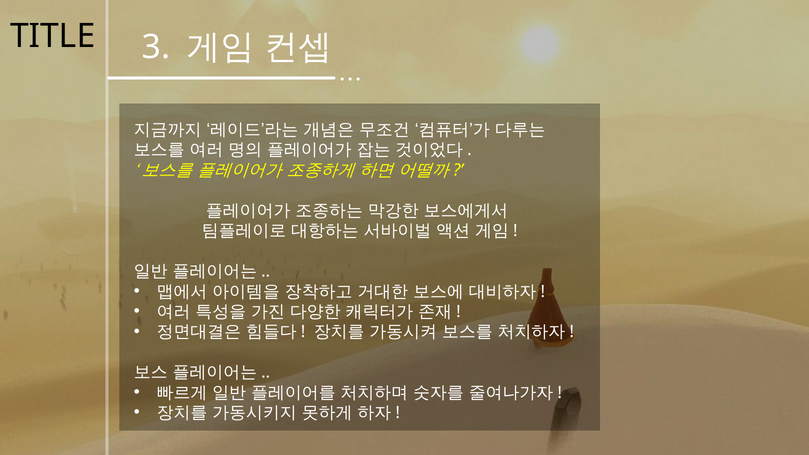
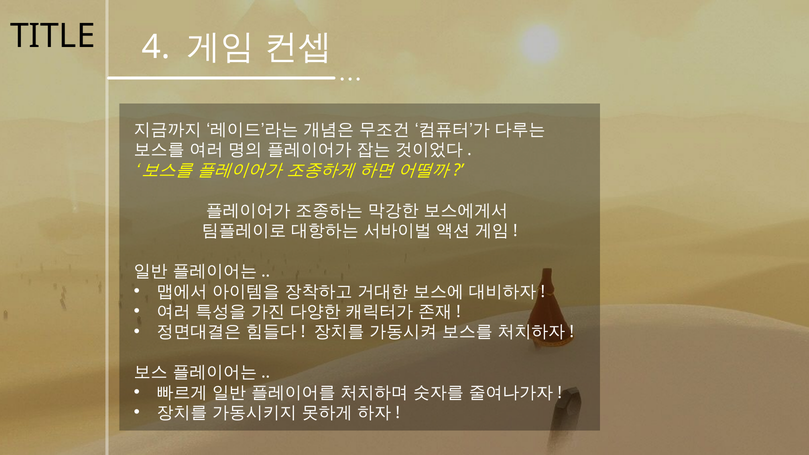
3: 3 -> 4
